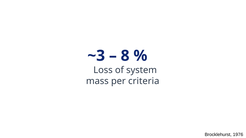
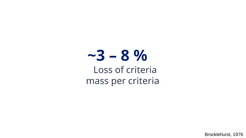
of system: system -> criteria
